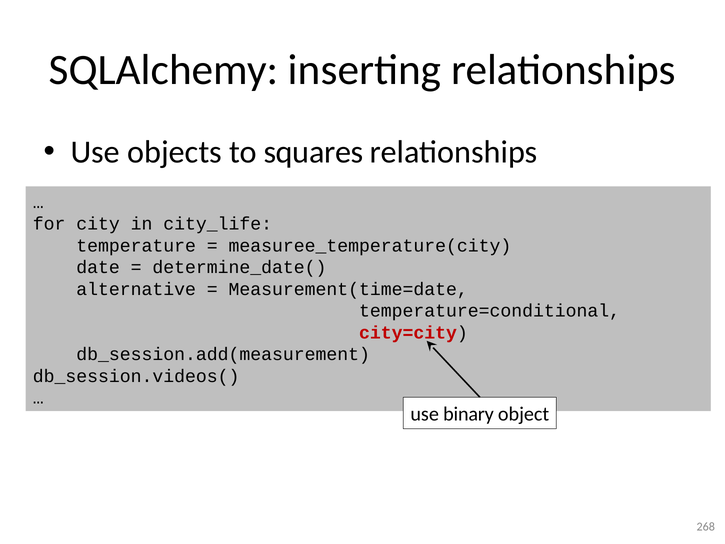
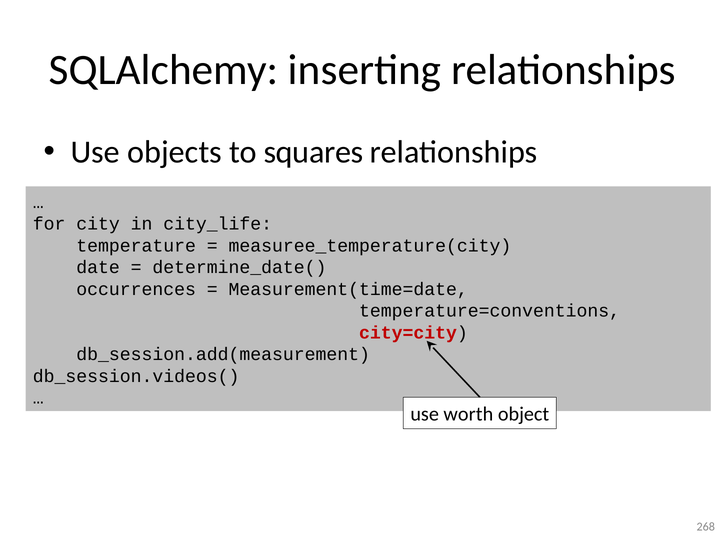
alternative: alternative -> occurrences
temperature=conditional: temperature=conditional -> temperature=conventions
binary: binary -> worth
